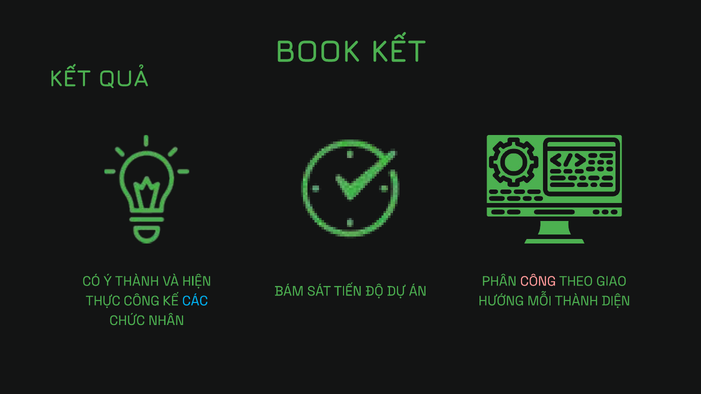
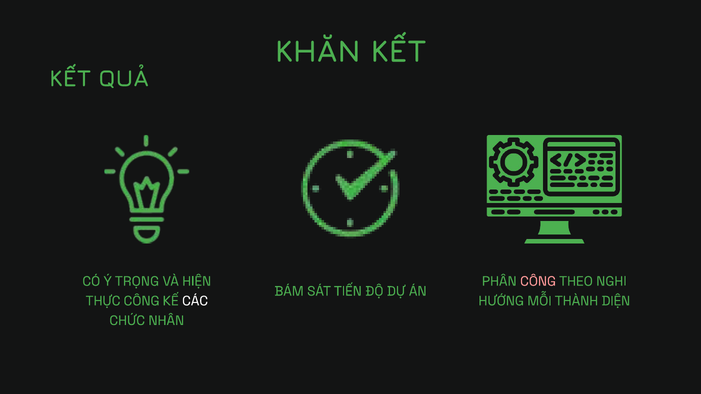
BOOK: BOOK -> KHĂN
Ý THÀNH: THÀNH -> TRỌNG
GIAO: GIAO -> NGHI
CÁC colour: light blue -> white
